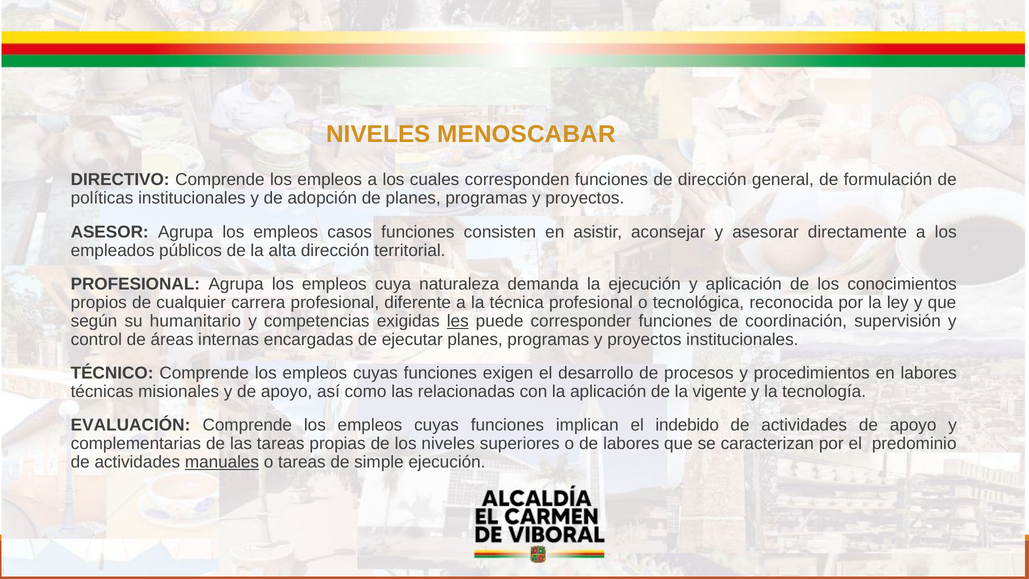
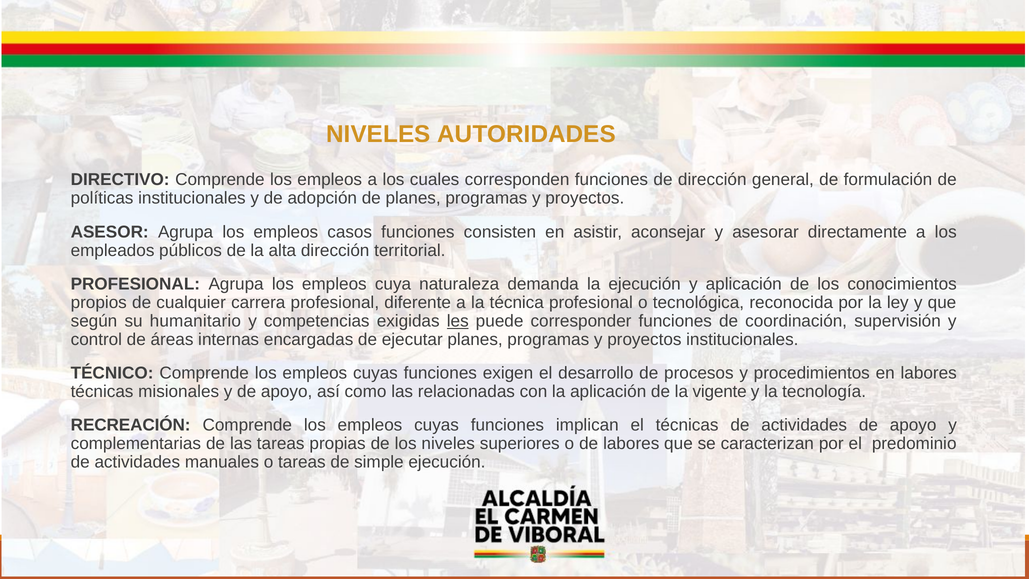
MENOSCABAR: MENOSCABAR -> AUTORIDADES
EVALUACIÓN: EVALUACIÓN -> RECREACIÓN
el indebido: indebido -> técnicas
manuales underline: present -> none
